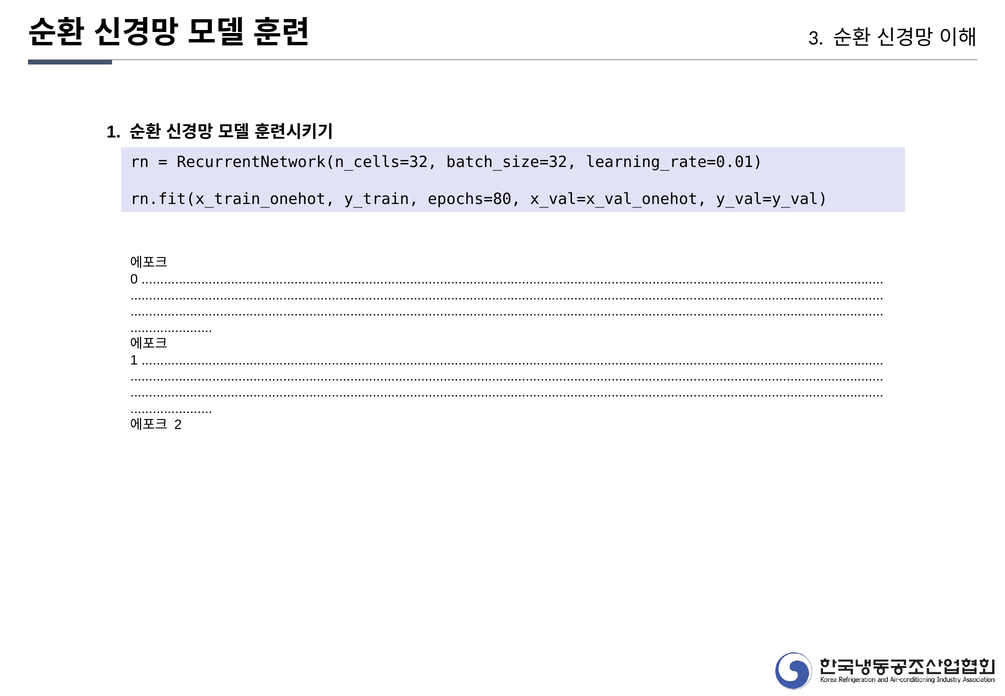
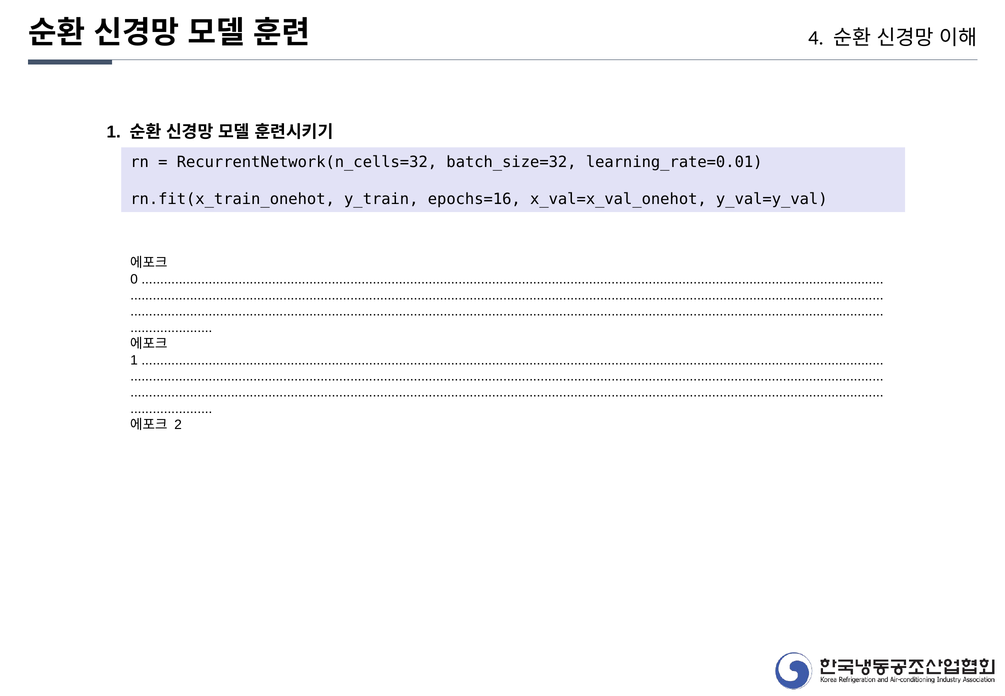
3: 3 -> 4
epochs=80: epochs=80 -> epochs=16
